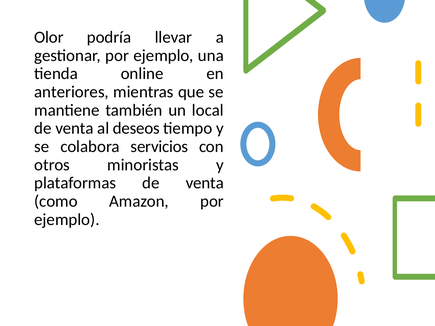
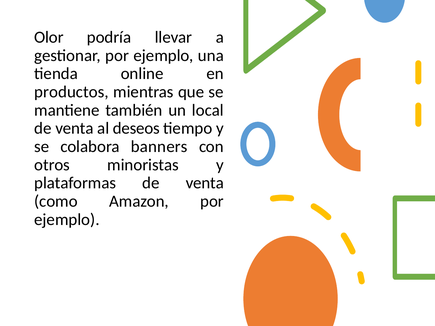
anteriores: anteriores -> productos
servicios: servicios -> banners
